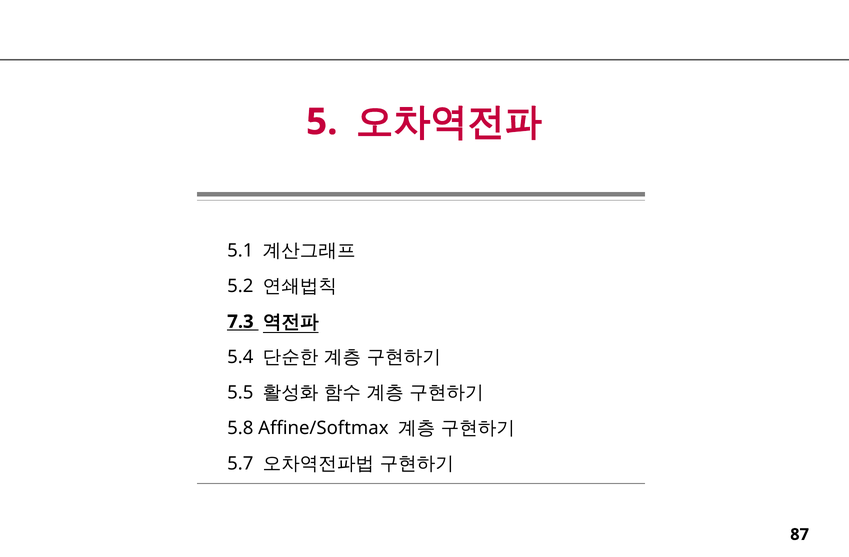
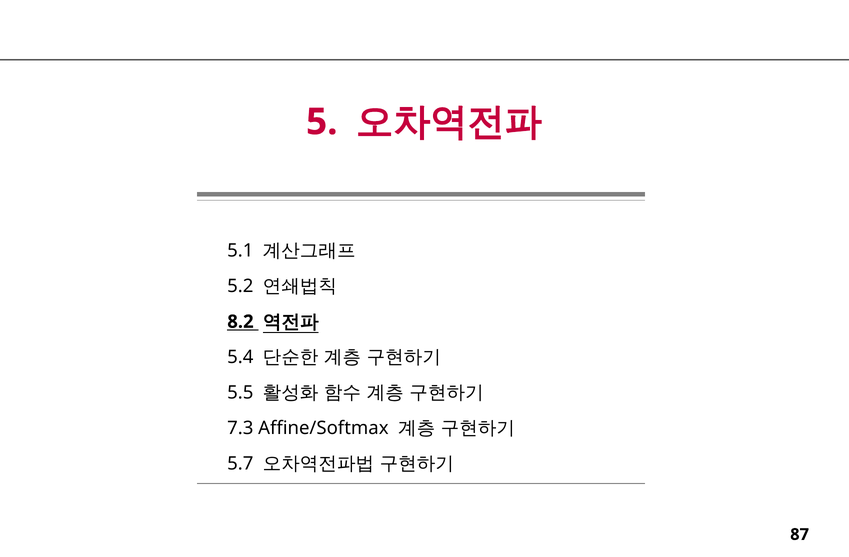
7.3: 7.3 -> 8.2
5.8: 5.8 -> 7.3
